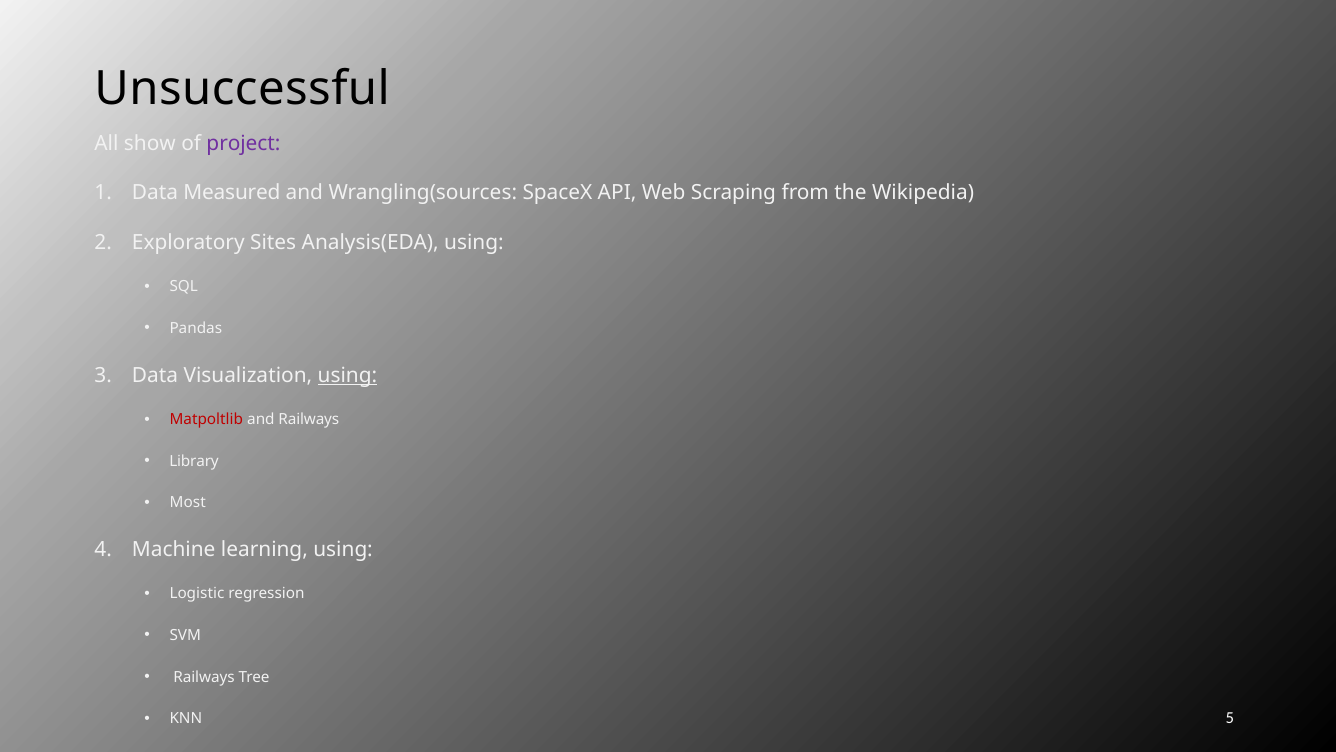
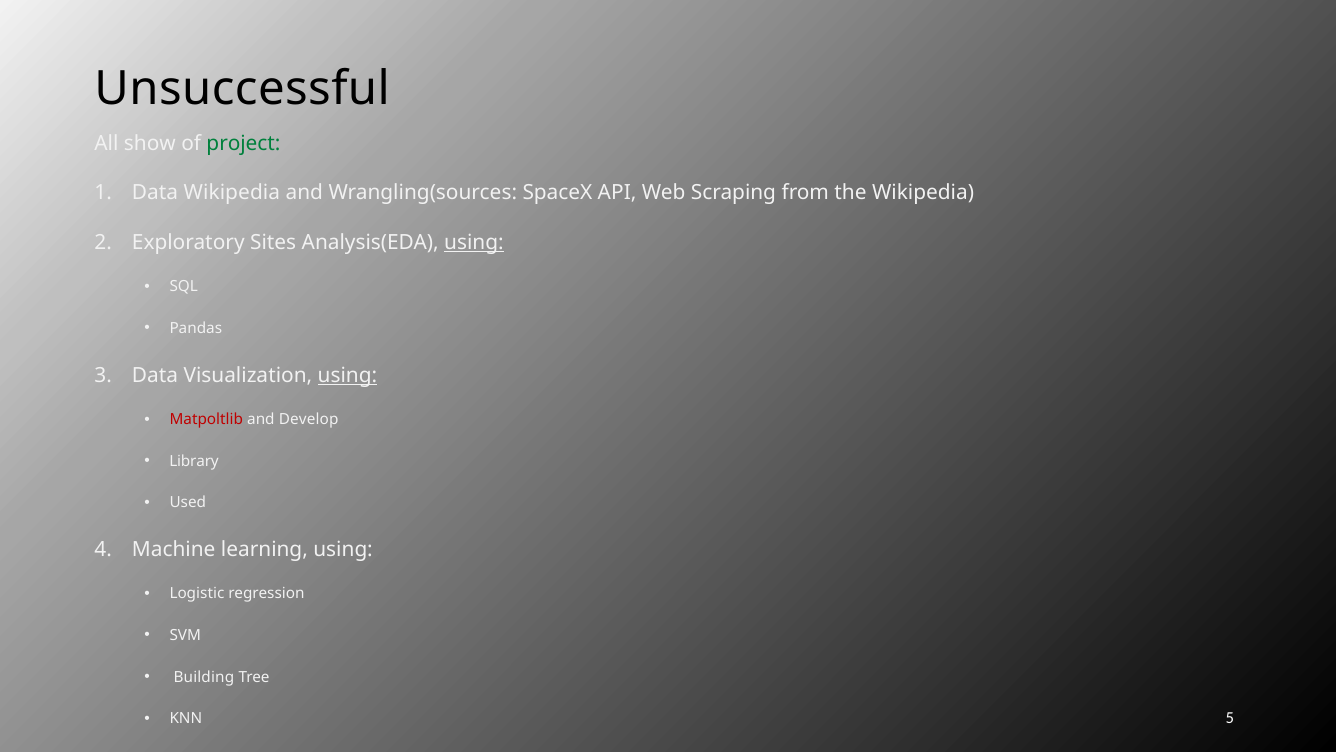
project colour: purple -> green
Data Measured: Measured -> Wikipedia
using at (474, 242) underline: none -> present
and Railways: Railways -> Develop
Most: Most -> Used
Railways at (204, 677): Railways -> Building
